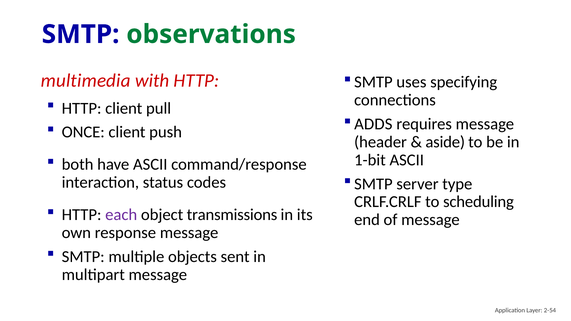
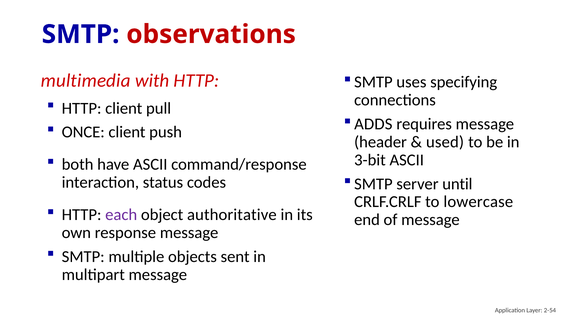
observations colour: green -> red
aside: aside -> used
1-bit: 1-bit -> 3-bit
type: type -> until
scheduling: scheduling -> lowercase
transmissions: transmissions -> authoritative
